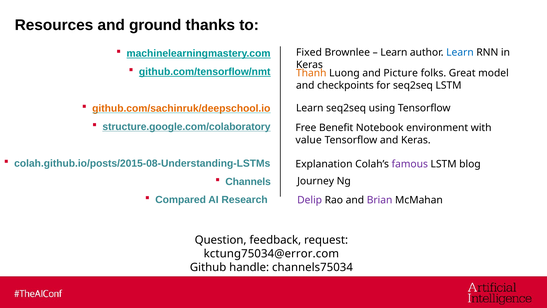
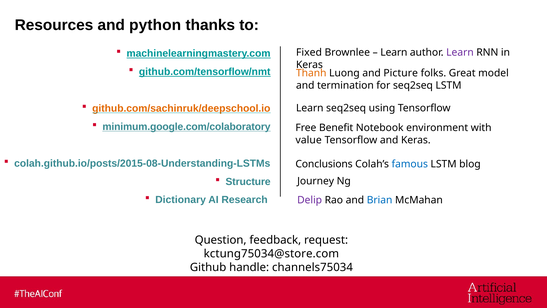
ground: ground -> python
Learn at (460, 52) colour: blue -> purple
checkpoints: checkpoints -> termination
structure.google.com/colaboratory: structure.google.com/colaboratory -> minimum.google.com/colaboratory
Explanation: Explanation -> Conclusions
famous colour: purple -> blue
Channels: Channels -> Structure
Compared: Compared -> Dictionary
Brian colour: purple -> blue
kctung75034@error.com: kctung75034@error.com -> kctung75034@store.com
